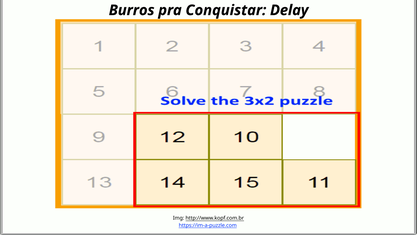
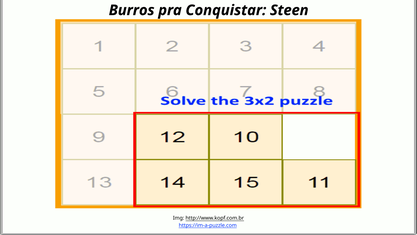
Delay: Delay -> Steen
